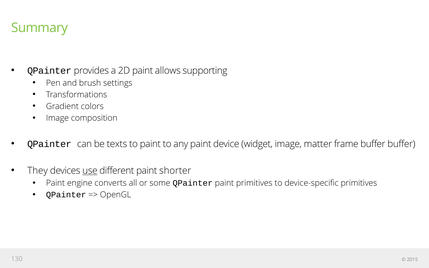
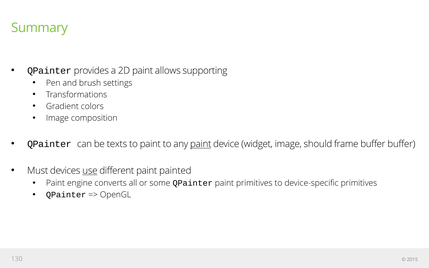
paint at (201, 144) underline: none -> present
matter: matter -> should
They: They -> Must
shorter: shorter -> painted
